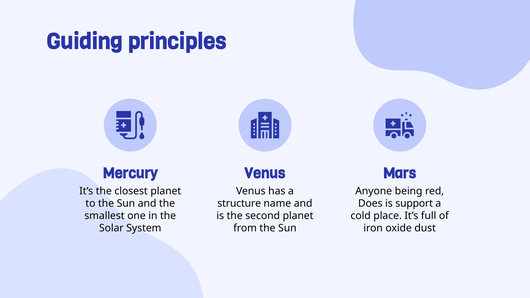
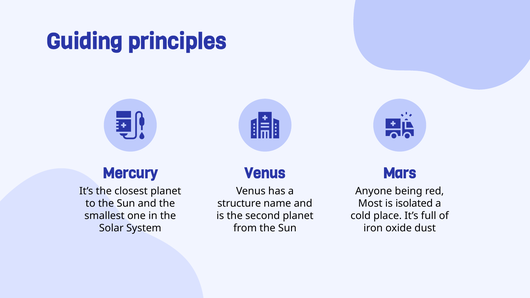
Does: Does -> Most
support: support -> isolated
